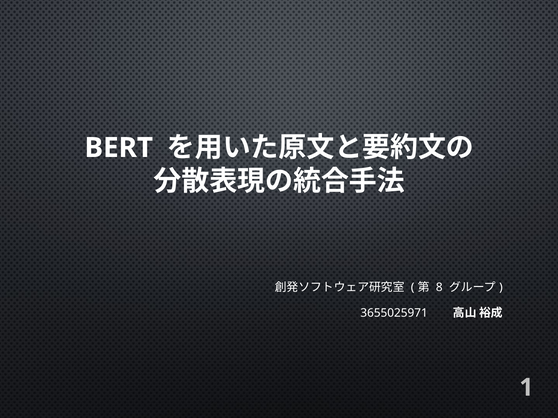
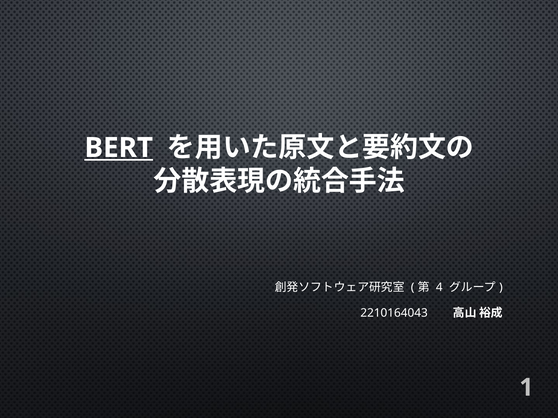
BERT underline: none -> present
8: 8 -> 4
3655025971: 3655025971 -> 2210164043
